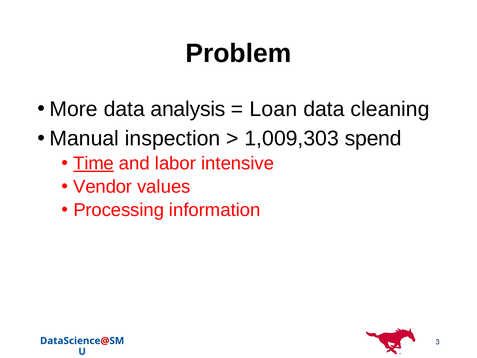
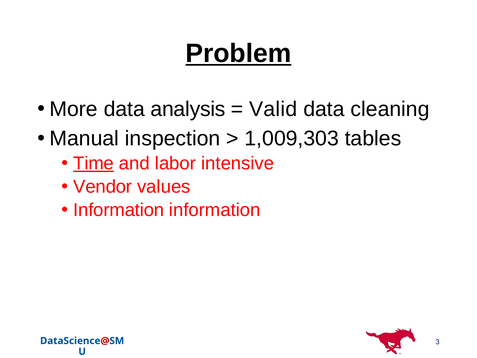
Problem underline: none -> present
Loan: Loan -> Valid
spend: spend -> tables
Processing at (119, 210): Processing -> Information
